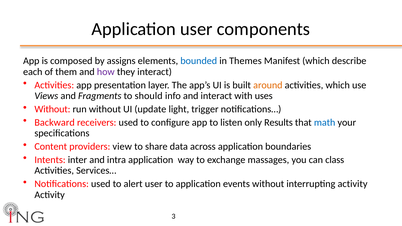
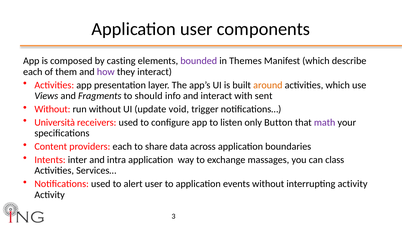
assigns: assigns -> casting
bounded colour: blue -> purple
uses: uses -> sent
light: light -> void
Backward: Backward -> Università
Results: Results -> Button
math colour: blue -> purple
providers view: view -> each
